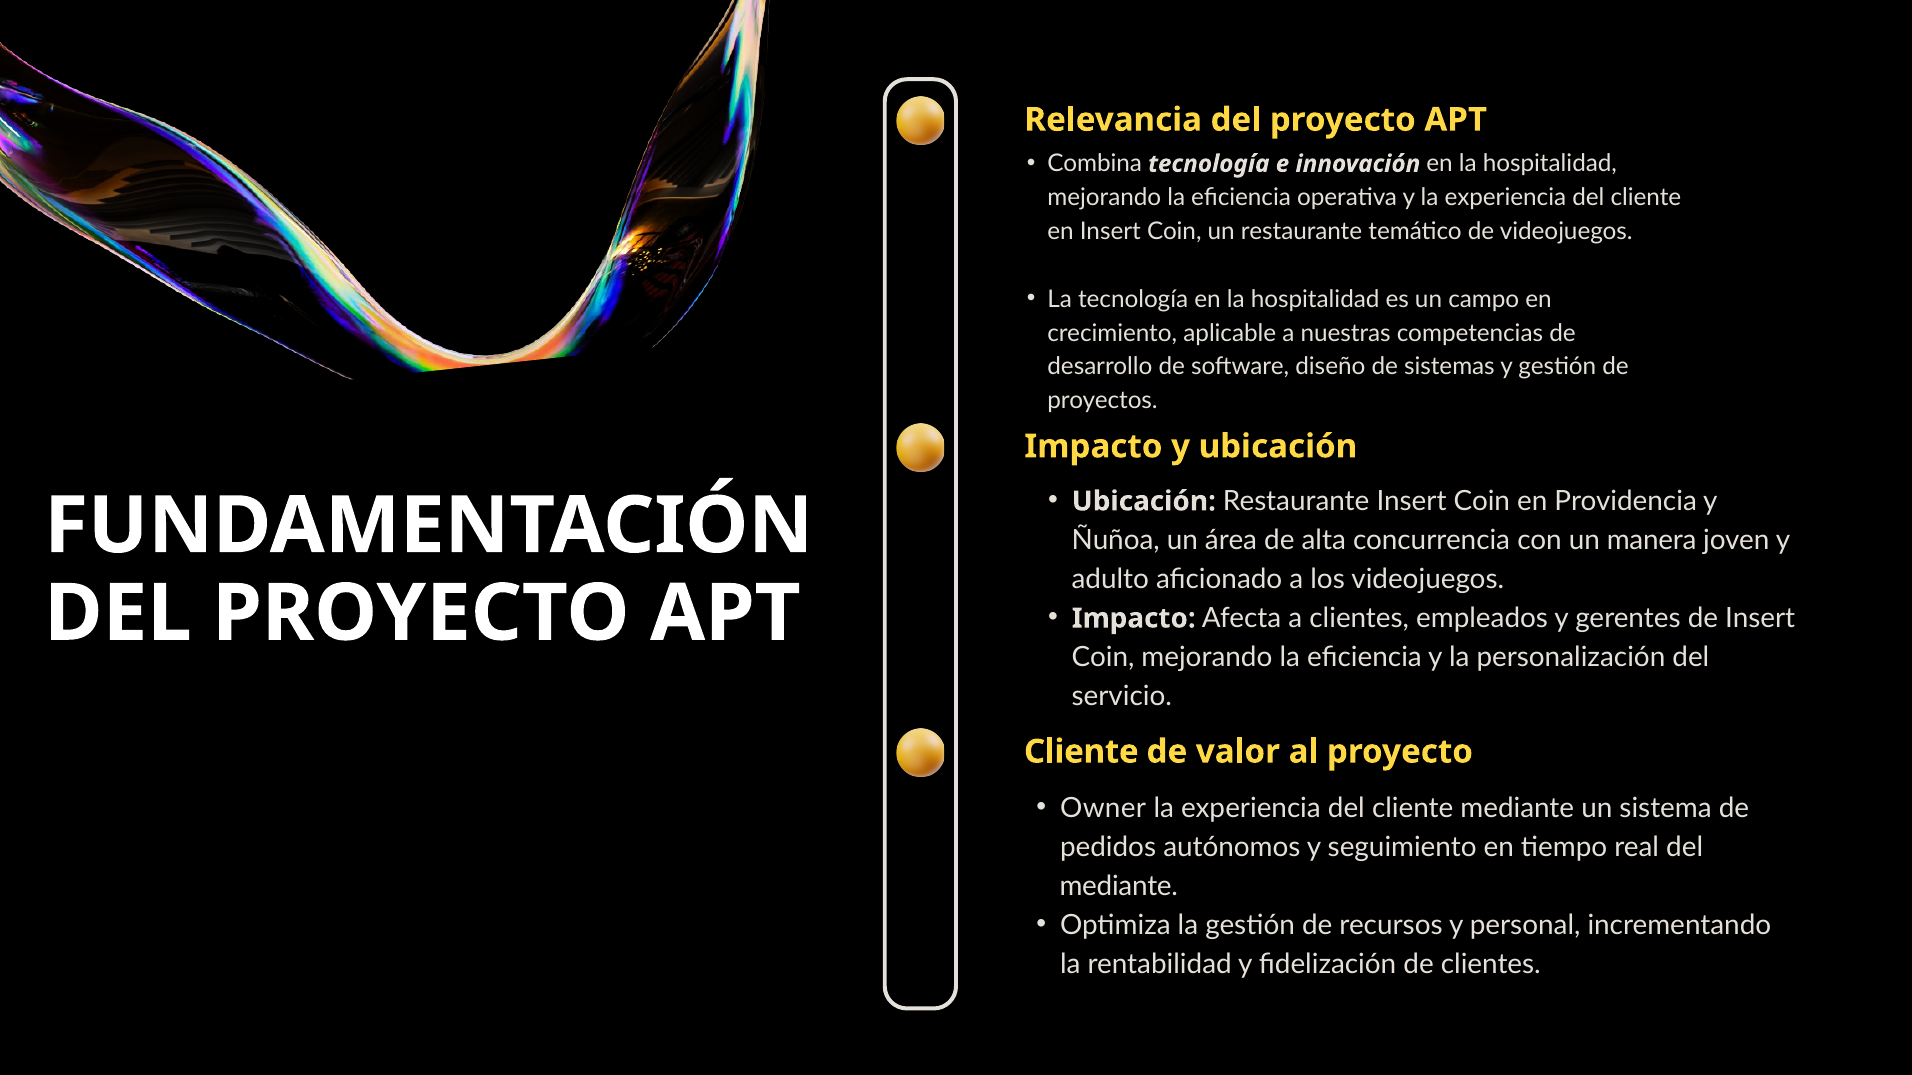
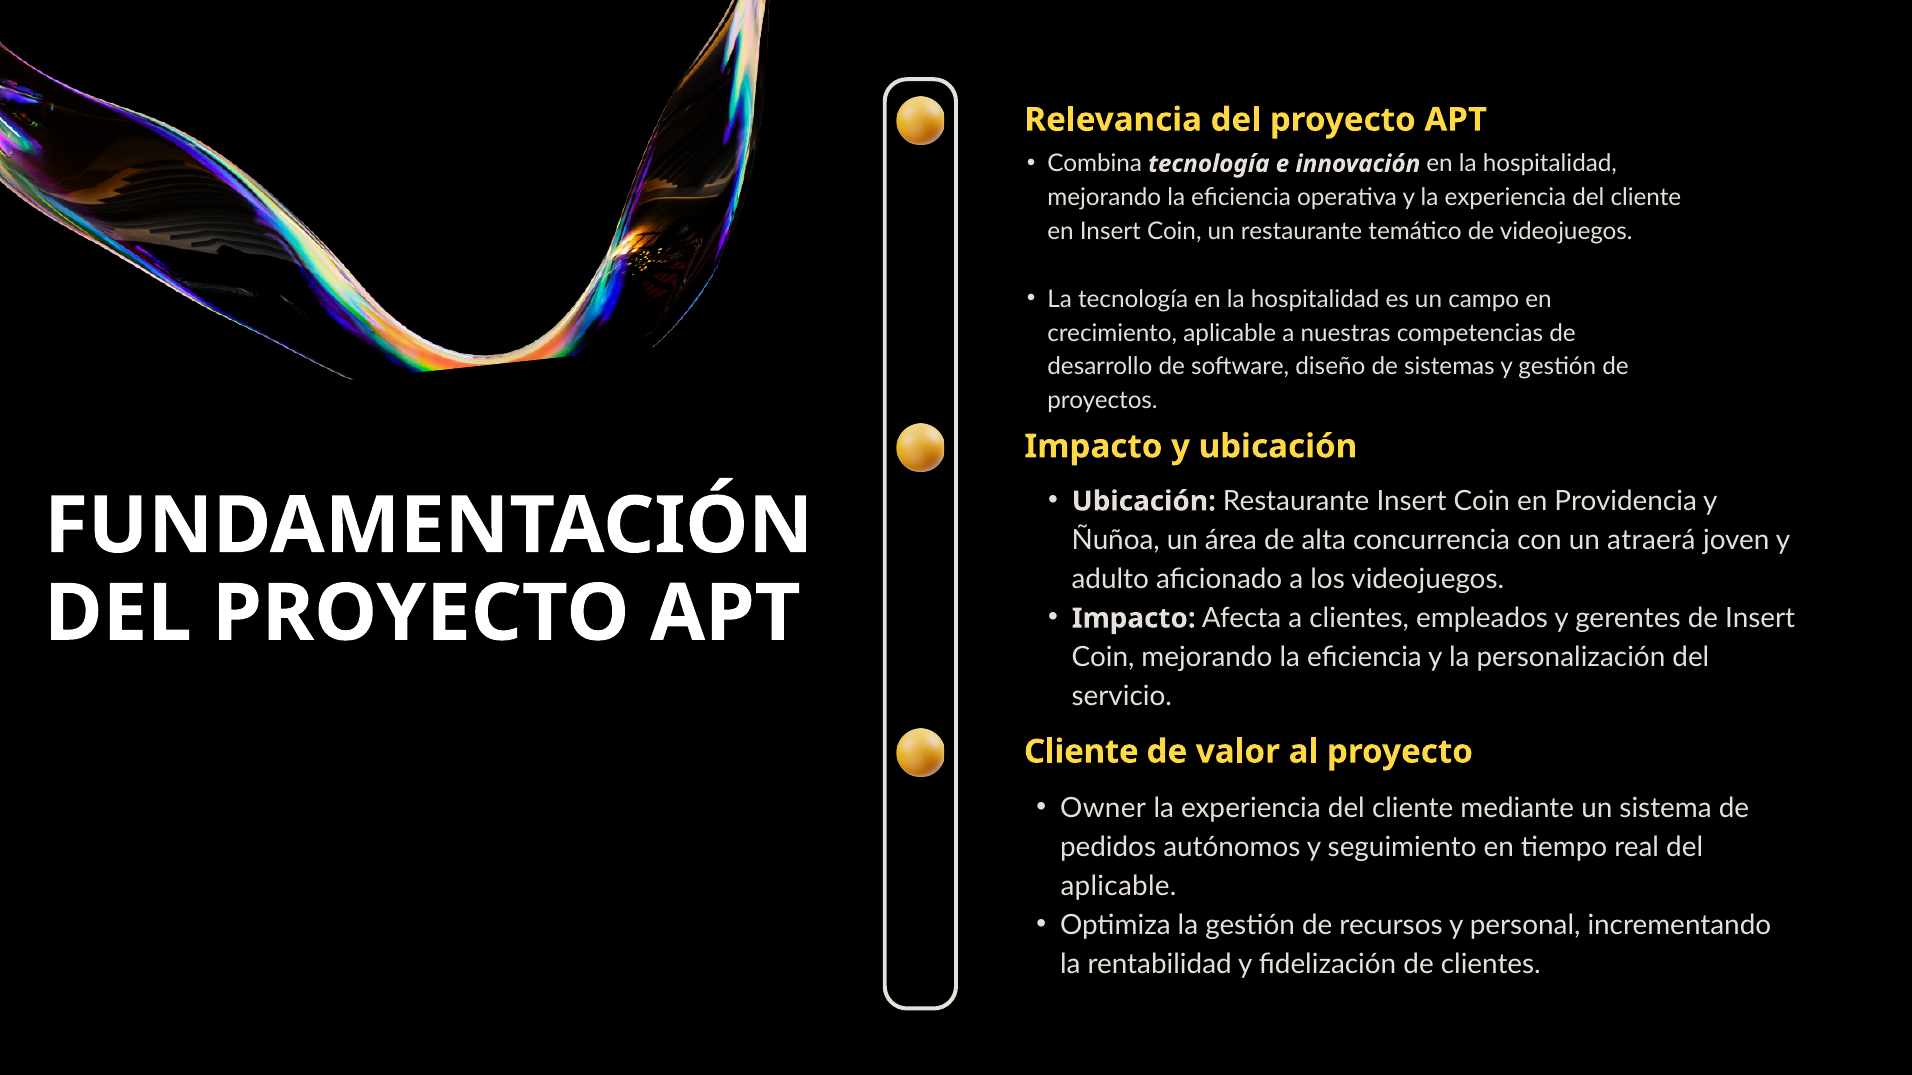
manera: manera -> atraerá
mediante at (1119, 887): mediante -> aplicable
